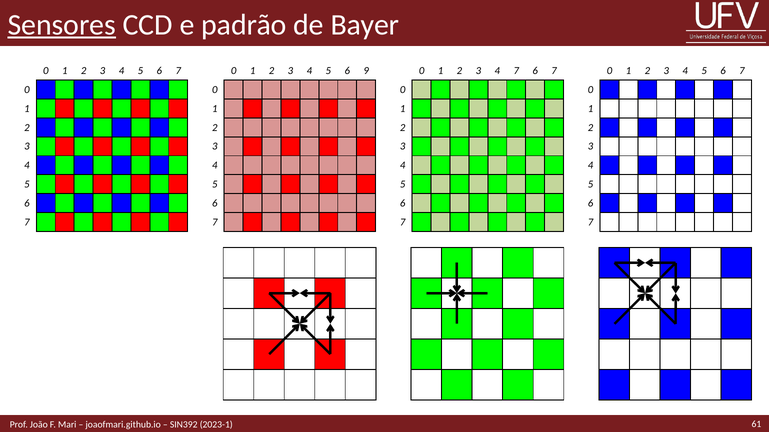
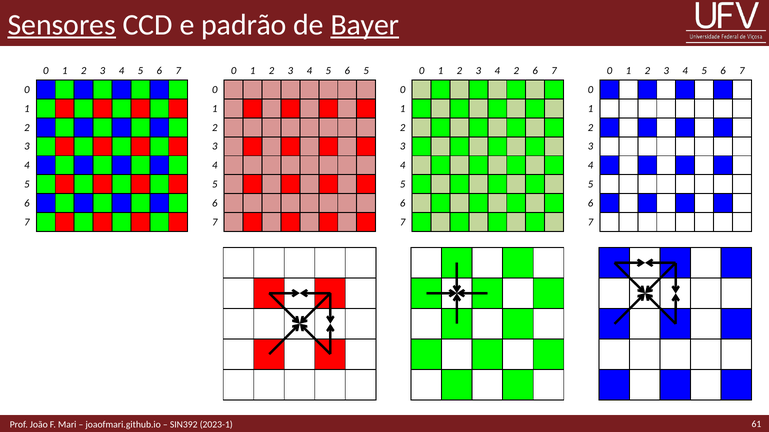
Bayer underline: none -> present
6 9: 9 -> 5
4 7: 7 -> 2
